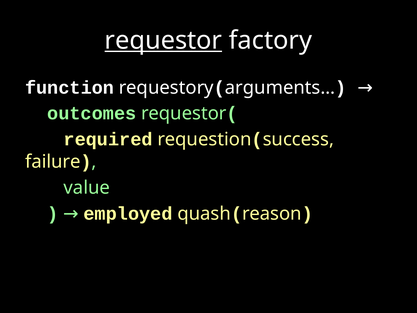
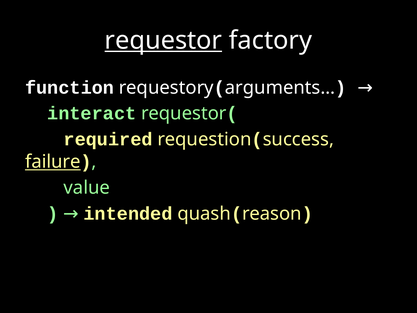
outcomes: outcomes -> interact
failure underline: none -> present
employed: employed -> intended
